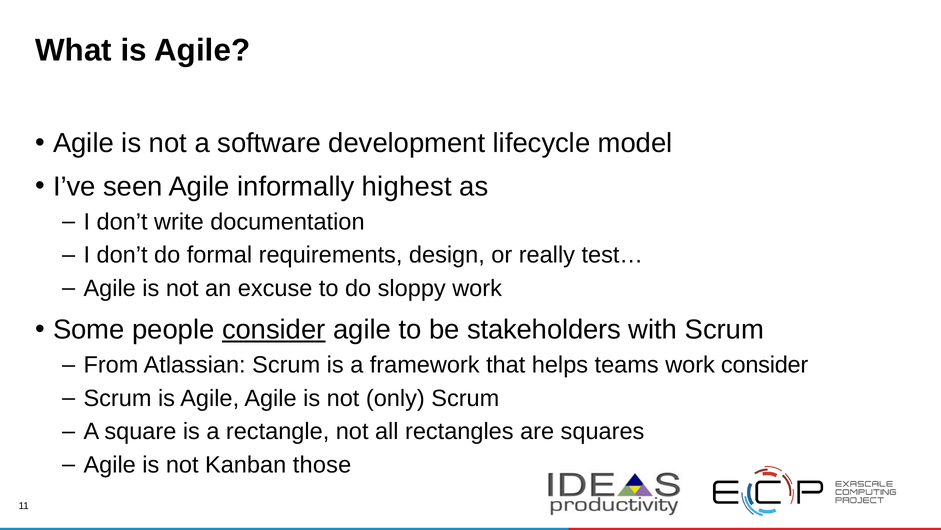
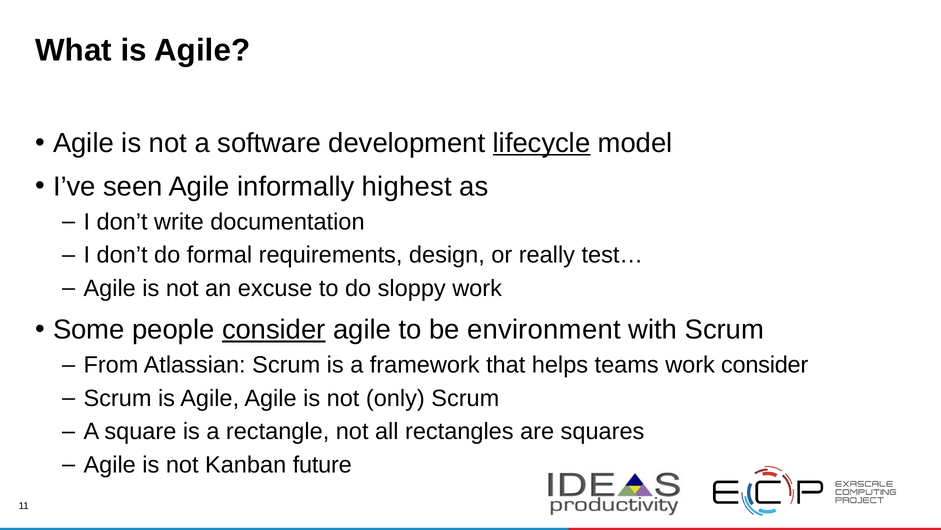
lifecycle underline: none -> present
stakeholders: stakeholders -> environment
those: those -> future
